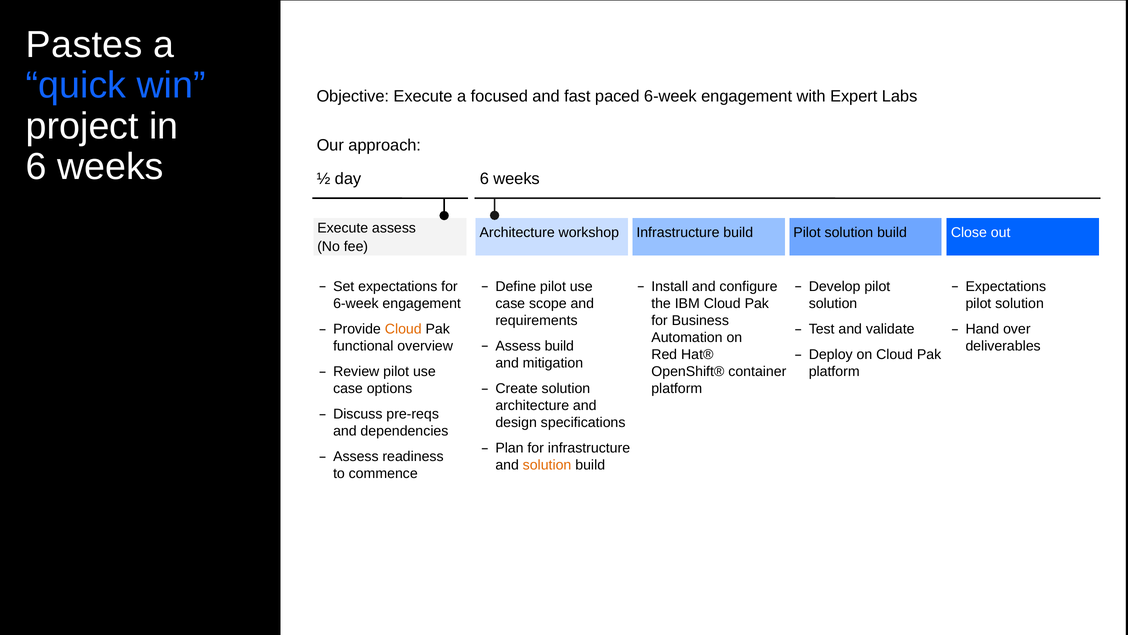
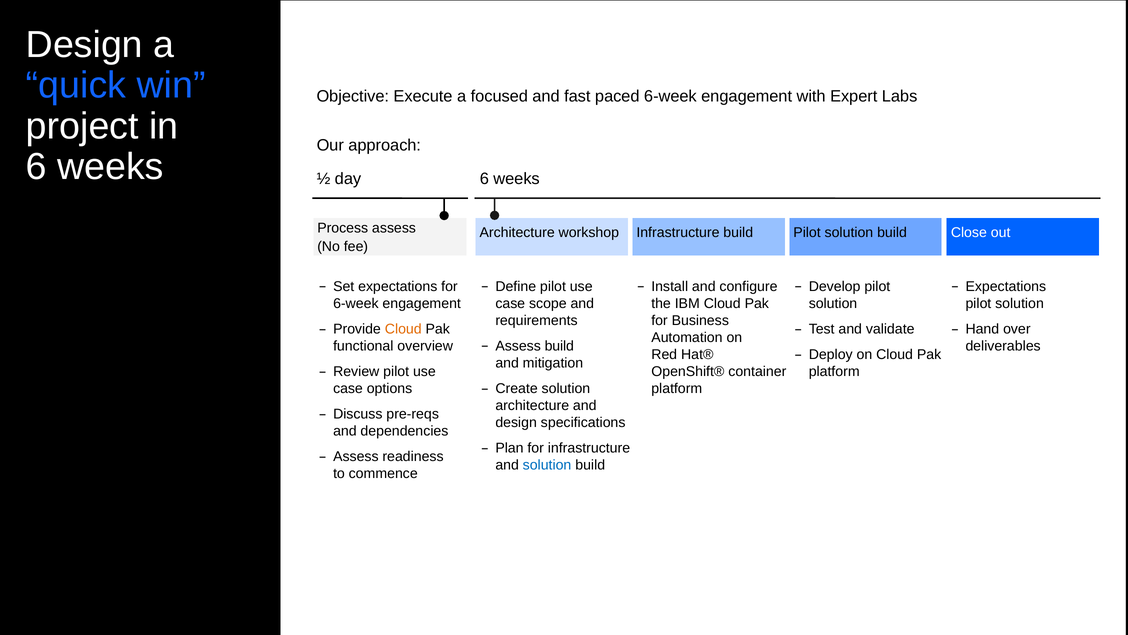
Pastes at (84, 45): Pastes -> Design
Execute at (343, 228): Execute -> Process
solution at (547, 465) colour: orange -> blue
